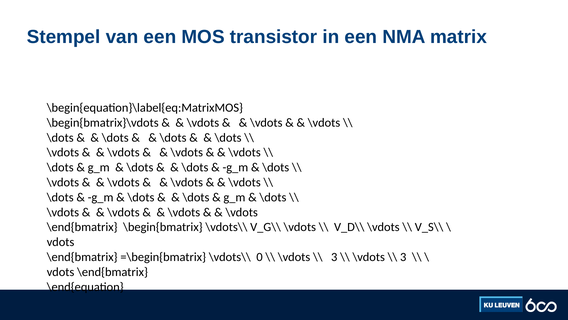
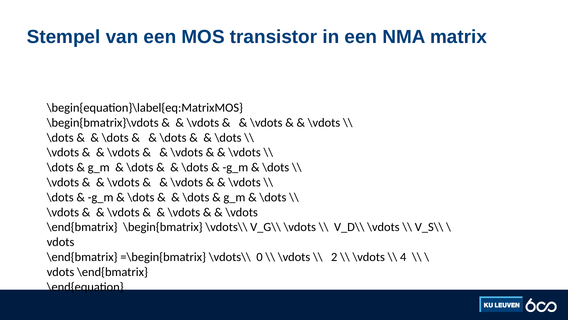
3 at (334, 257): 3 -> 2
3 at (403, 257): 3 -> 4
